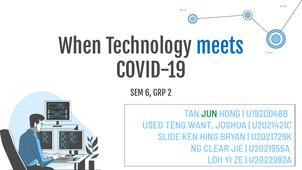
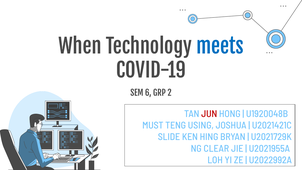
JUN colour: green -> red
USED: USED -> MUST
WANT: WANT -> USING
